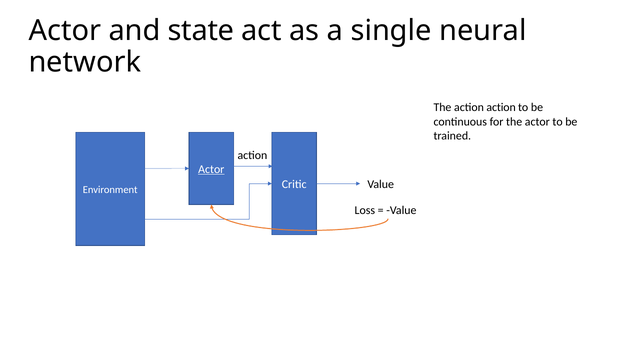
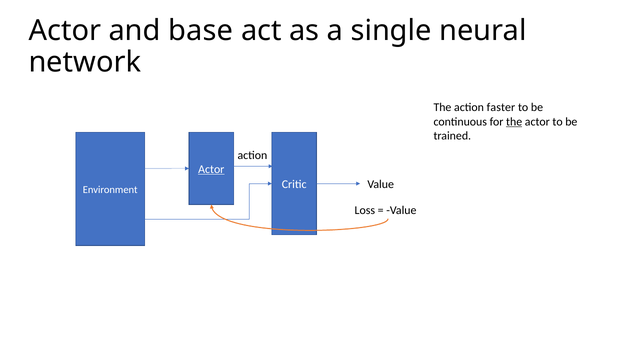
state: state -> base
action action: action -> faster
the at (514, 122) underline: none -> present
